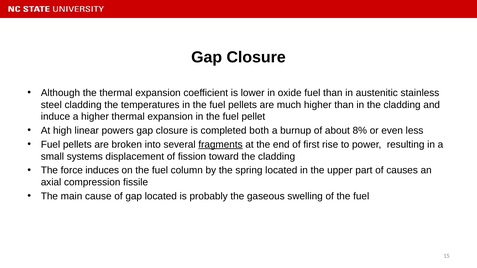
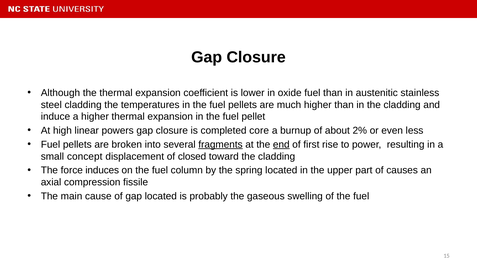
both: both -> core
8%: 8% -> 2%
end underline: none -> present
systems: systems -> concept
fission: fission -> closed
